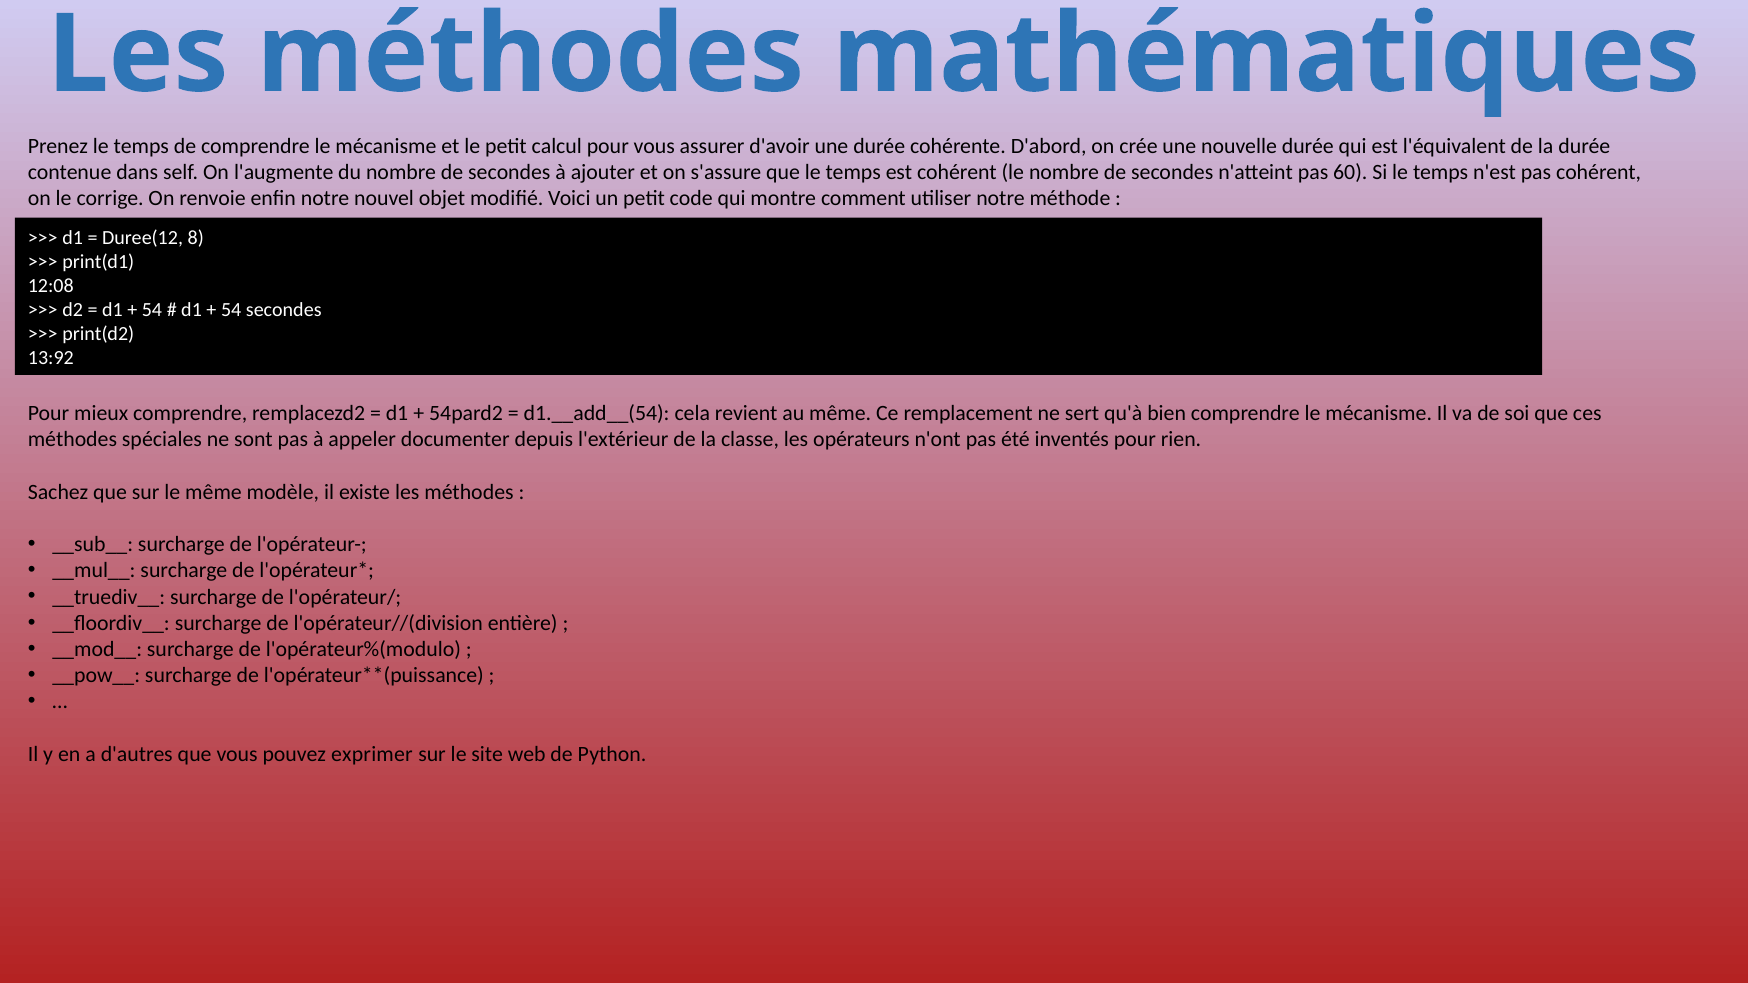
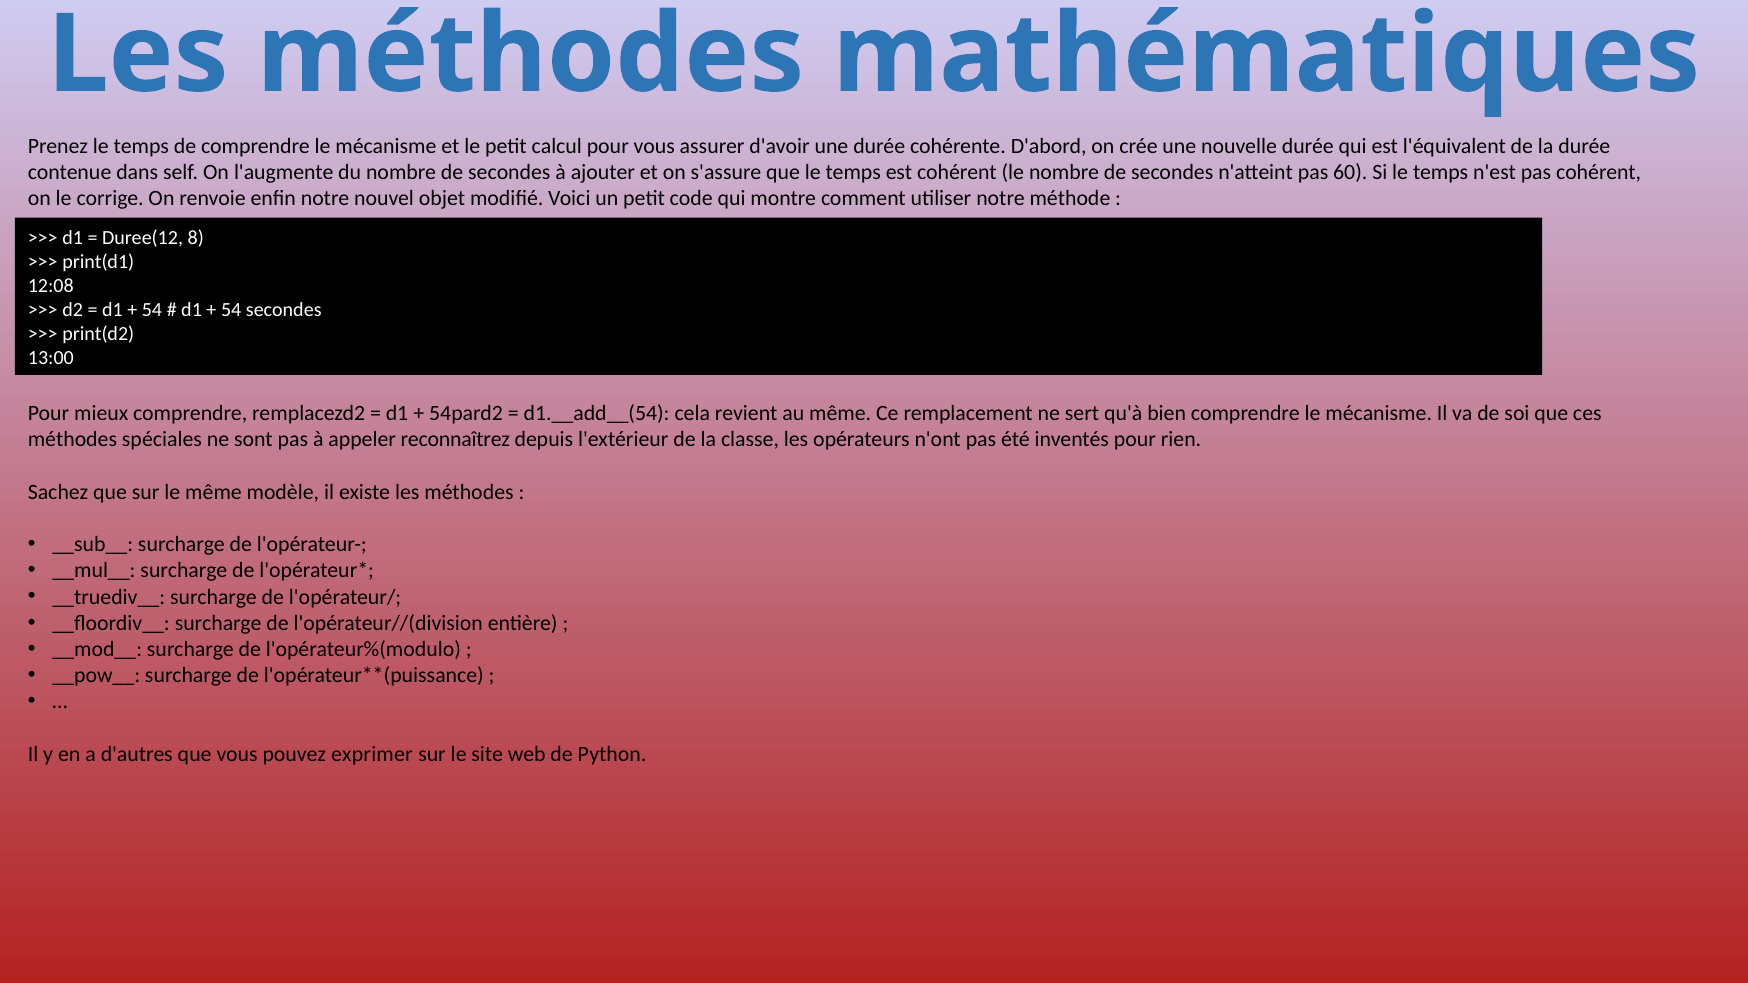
13:92: 13:92 -> 13:00
documenter: documenter -> reconnaîtrez
